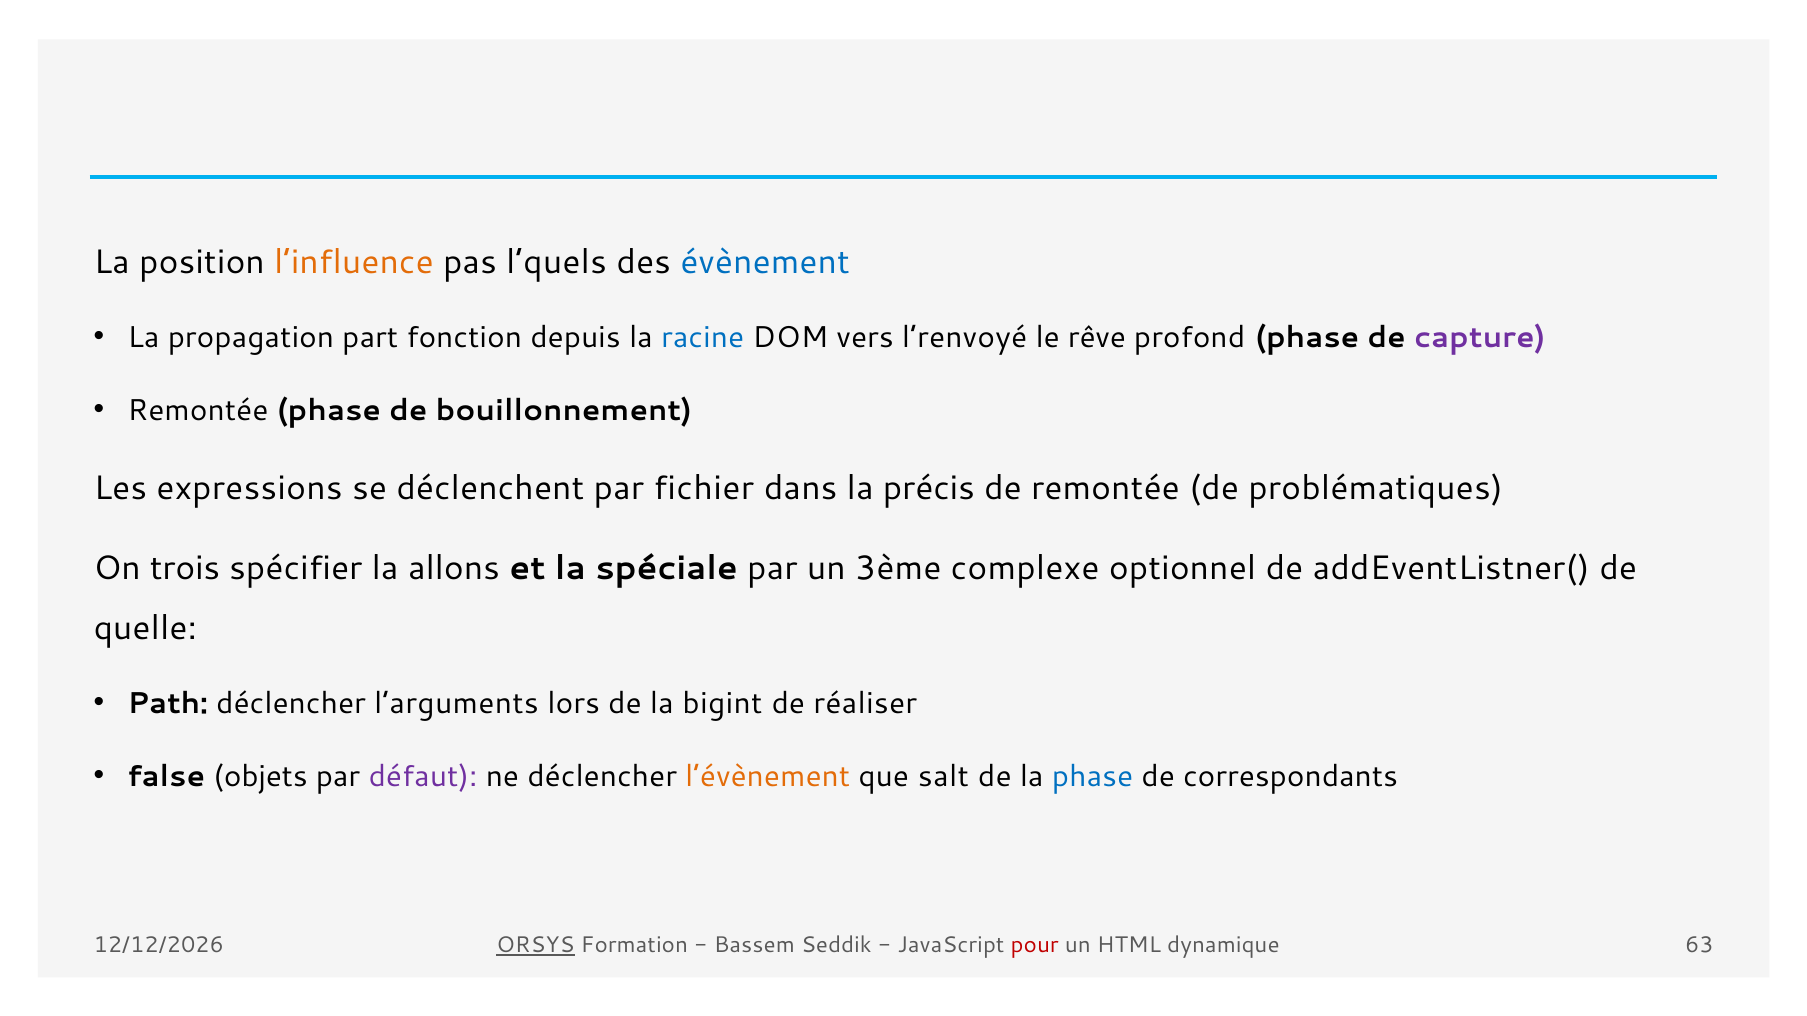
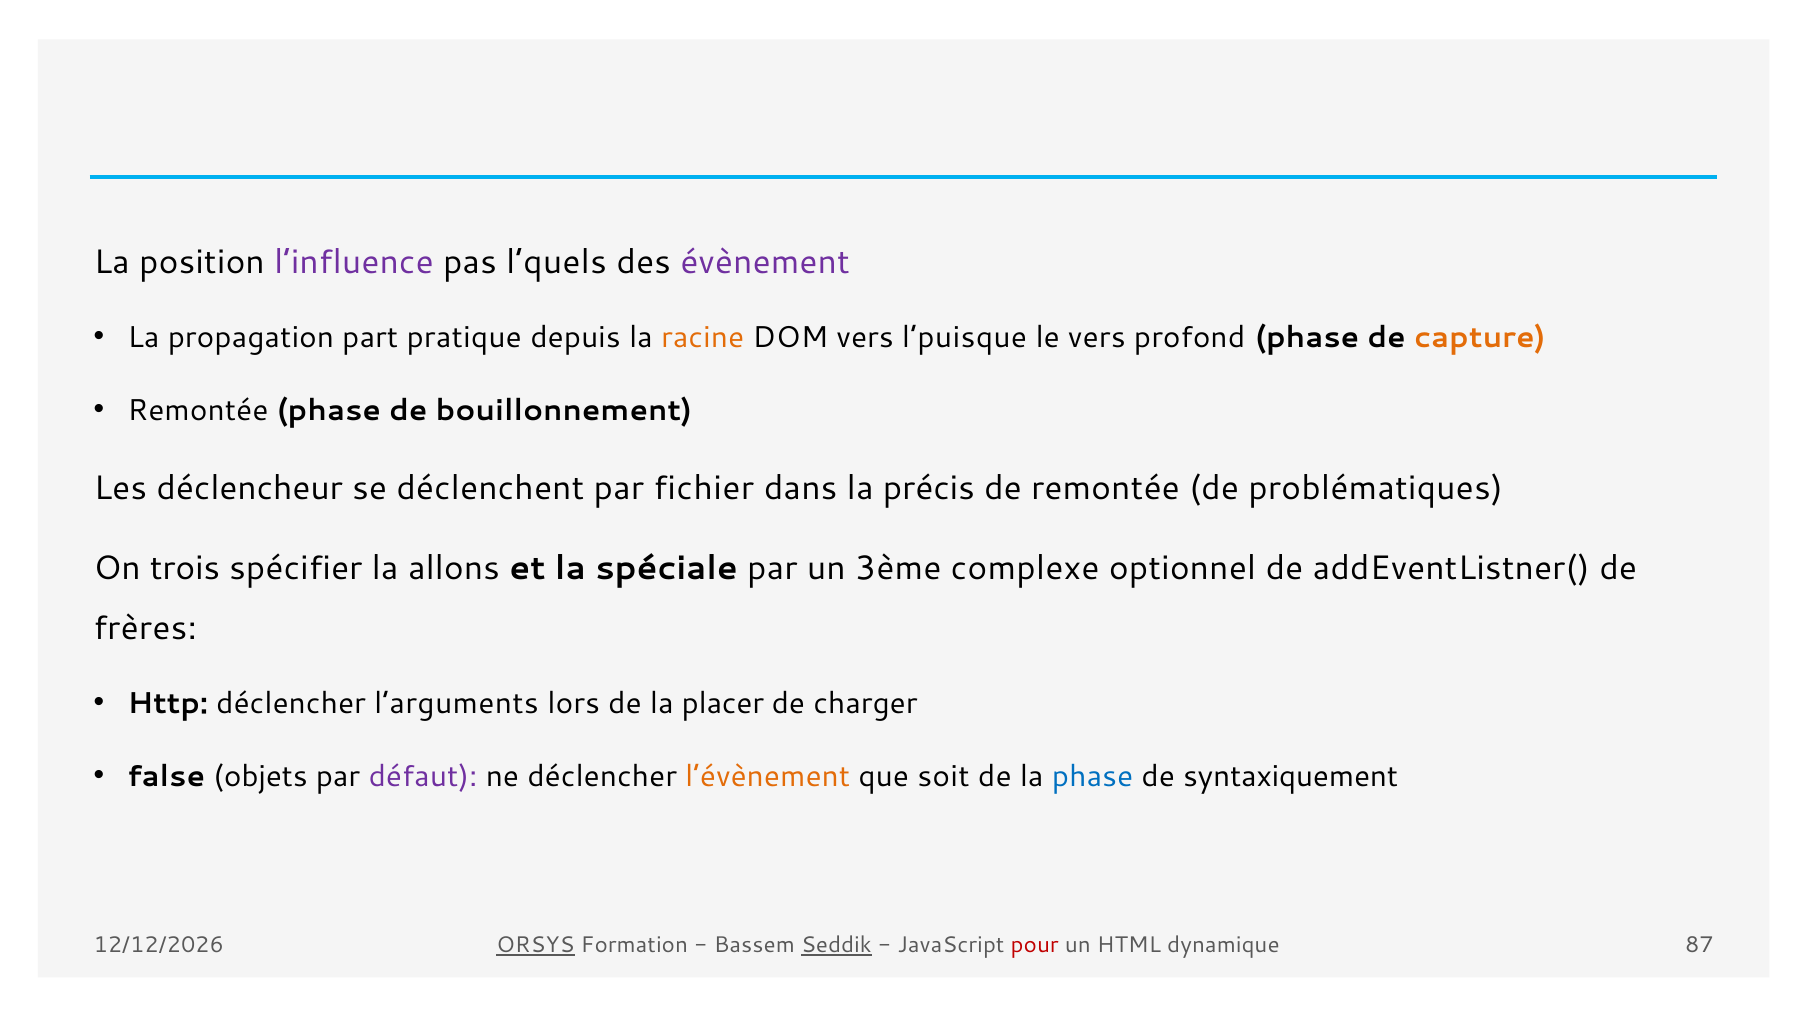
l’influence colour: orange -> purple
évènement colour: blue -> purple
fonction: fonction -> pratique
racine colour: blue -> orange
l’renvoyé: l’renvoyé -> l’puisque
le rêve: rêve -> vers
capture colour: purple -> orange
expressions: expressions -> déclencheur
quelle: quelle -> frères
Path: Path -> Http
bigint: bigint -> placer
réaliser: réaliser -> charger
salt: salt -> soit
correspondants: correspondants -> syntaxiquement
Seddik underline: none -> present
63: 63 -> 87
